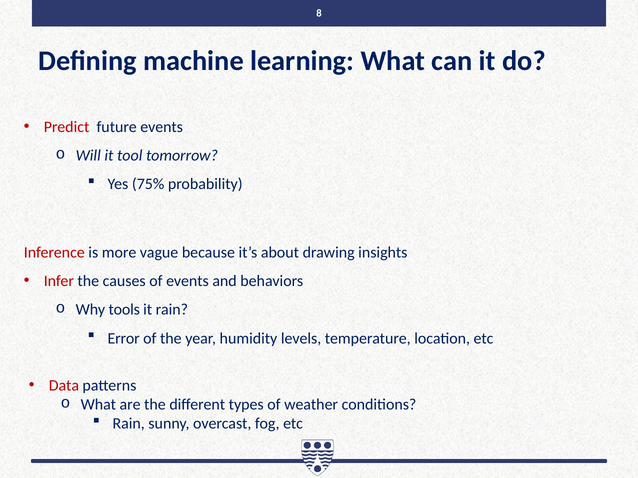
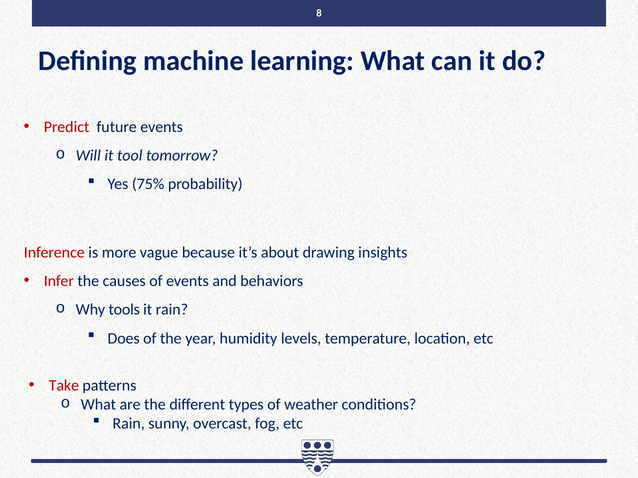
Error: Error -> Does
Data: Data -> Take
